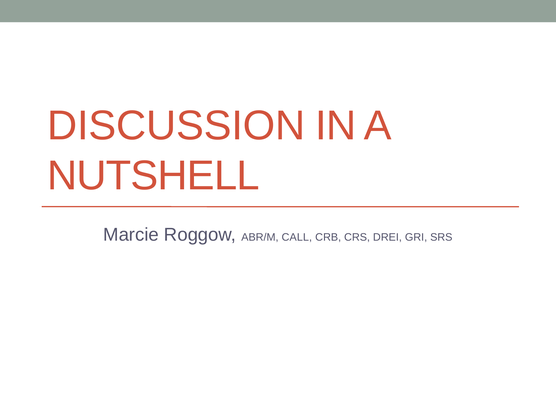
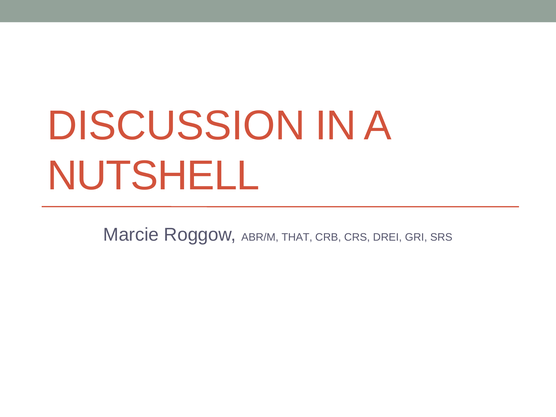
CALL: CALL -> THAT
